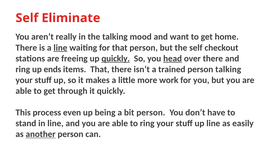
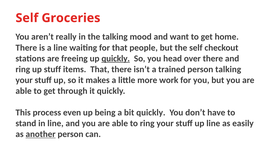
Eliminate: Eliminate -> Groceries
line at (60, 48) underline: present -> none
that person: person -> people
head underline: present -> none
up ends: ends -> stuff
bit person: person -> quickly
